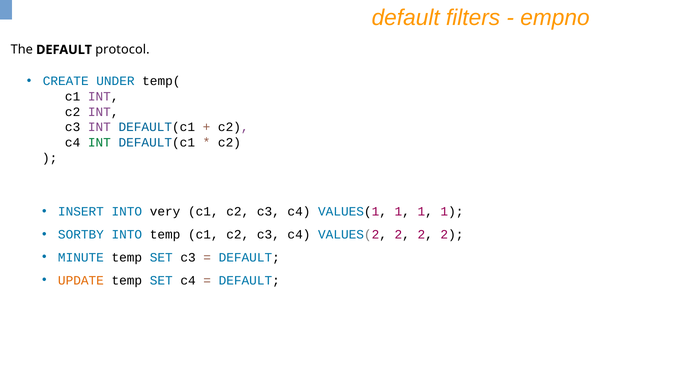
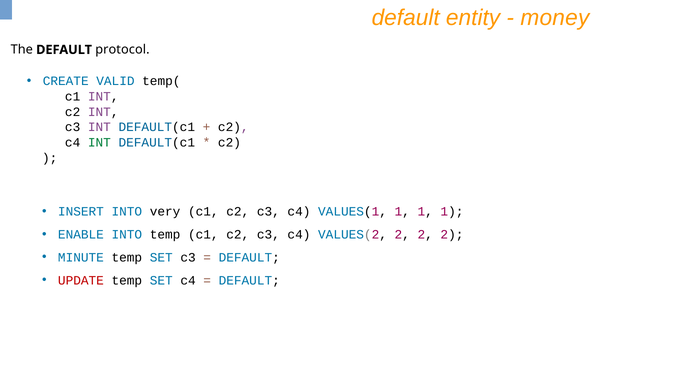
filters: filters -> entity
empno: empno -> money
UNDER: UNDER -> VALID
SORTBY: SORTBY -> ENABLE
UPDATE colour: orange -> red
